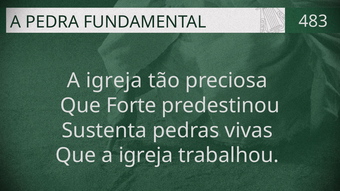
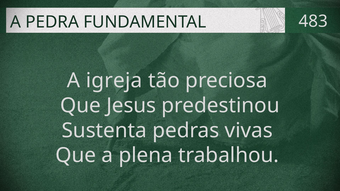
Forte: Forte -> Jesus
Que a igreja: igreja -> plena
